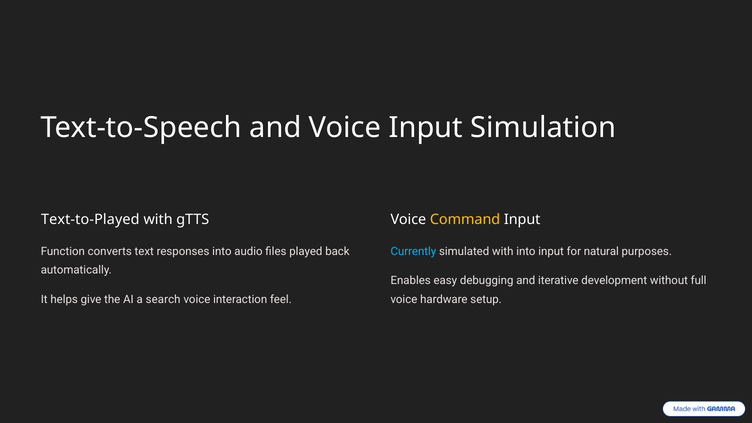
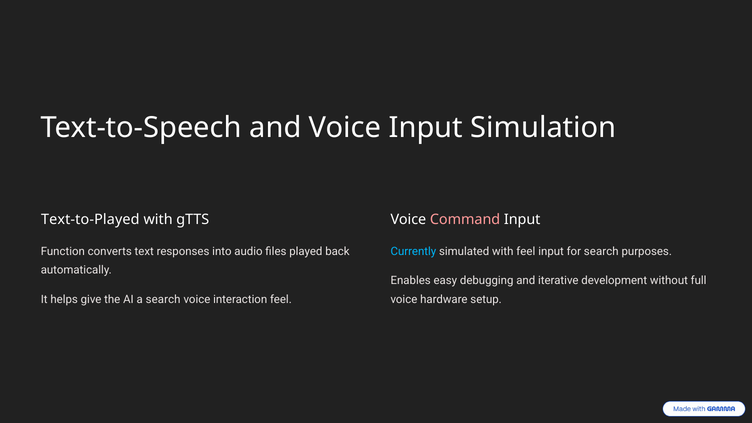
Command colour: yellow -> pink
with into: into -> feel
for natural: natural -> search
